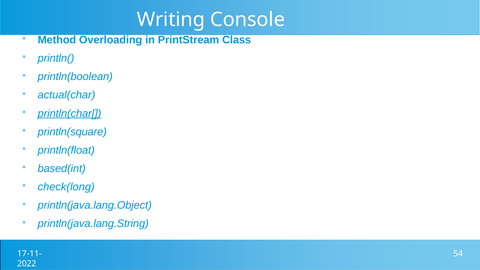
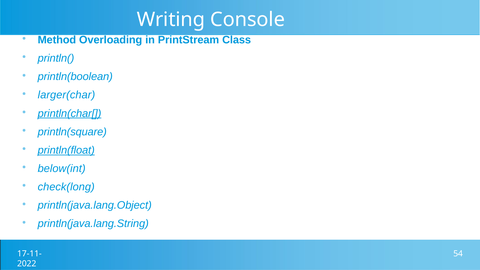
actual(char: actual(char -> larger(char
println(float underline: none -> present
based(int: based(int -> below(int
